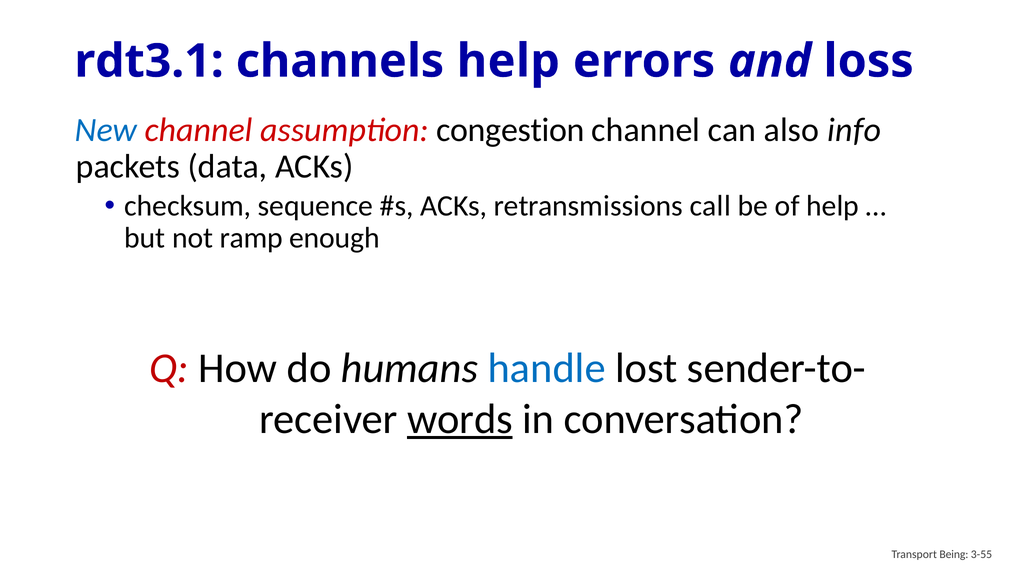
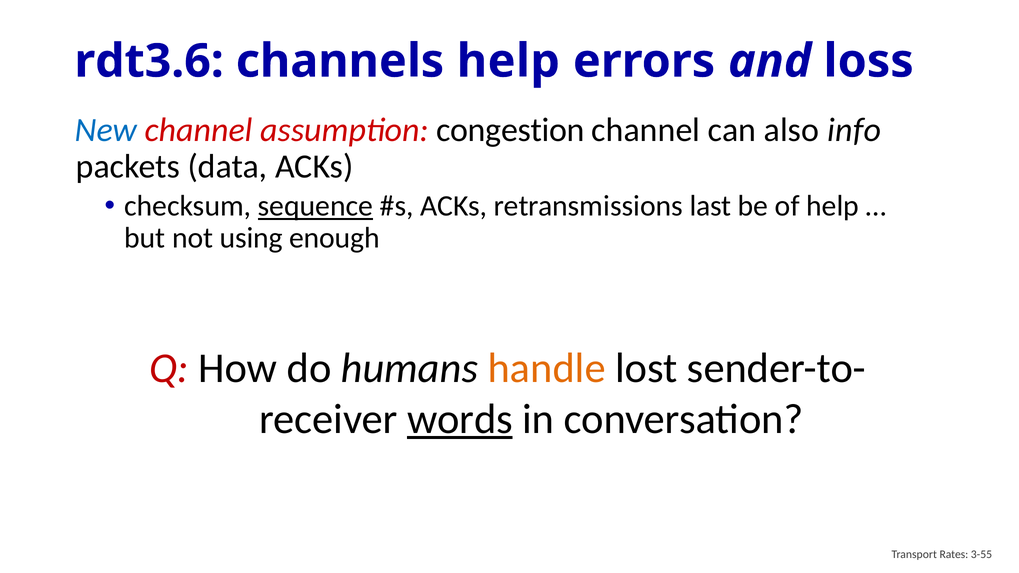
rdt3.1: rdt3.1 -> rdt3.6
sequence underline: none -> present
call: call -> last
ramp: ramp -> using
handle colour: blue -> orange
Being: Being -> Rates
